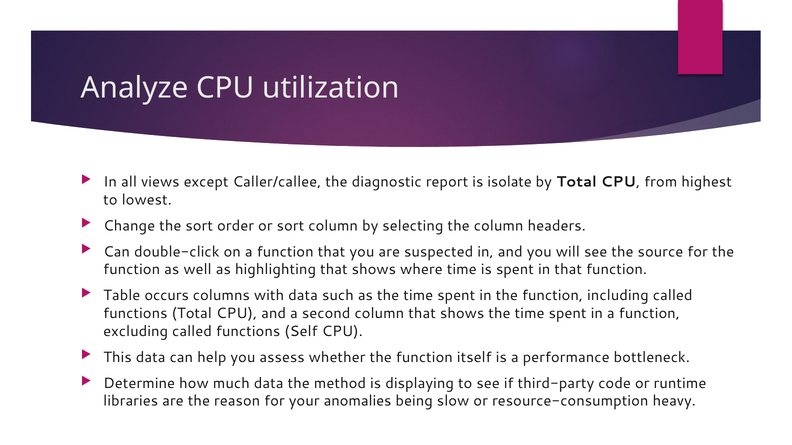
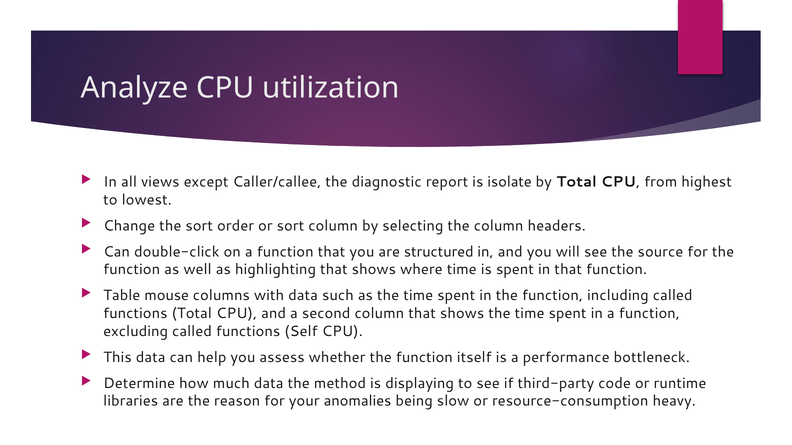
suspected: suspected -> structured
occurs: occurs -> mouse
